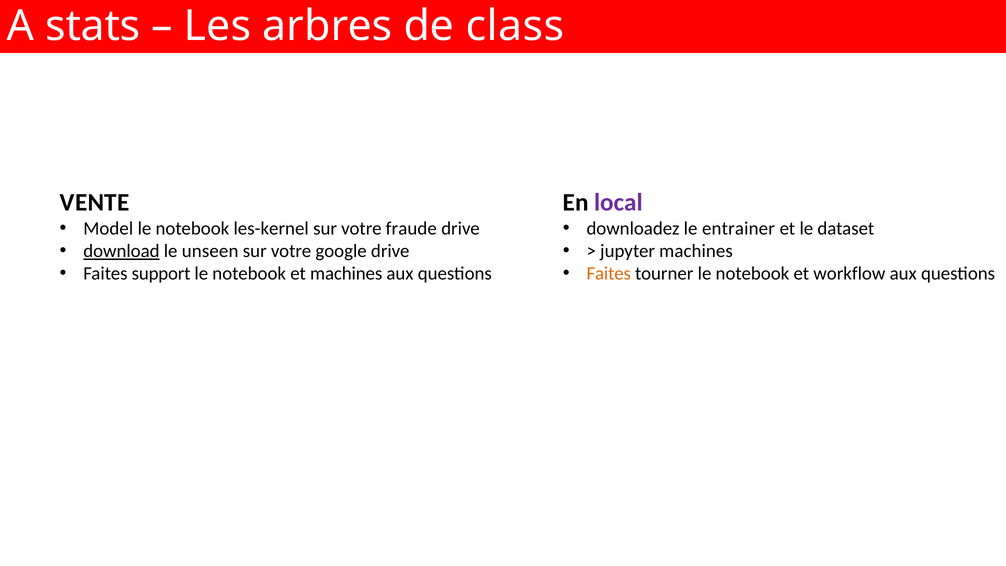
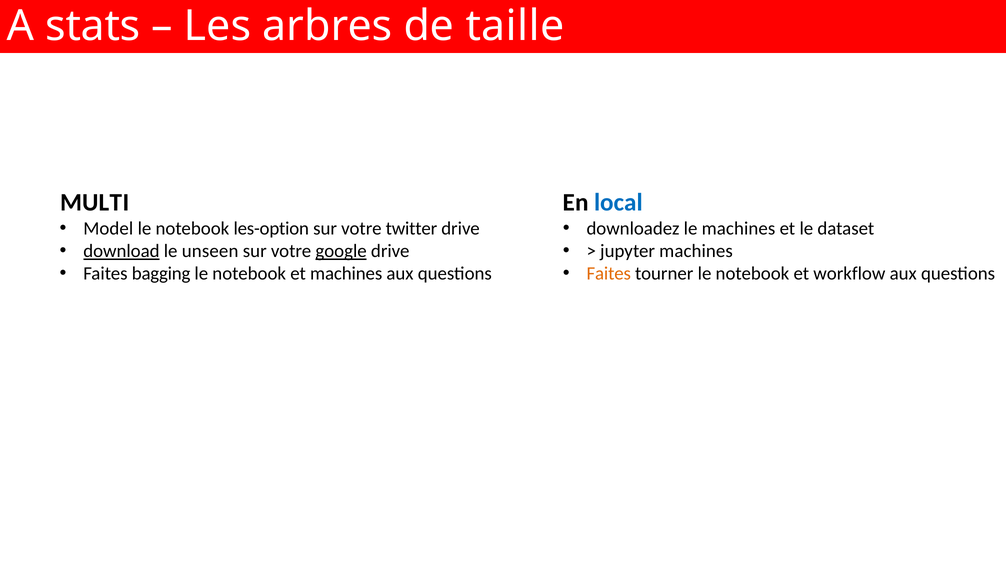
class: class -> taille
VENTE: VENTE -> MULTI
local colour: purple -> blue
les-kernel: les-kernel -> les-option
fraude: fraude -> twitter
le entrainer: entrainer -> machines
google underline: none -> present
support: support -> bagging
